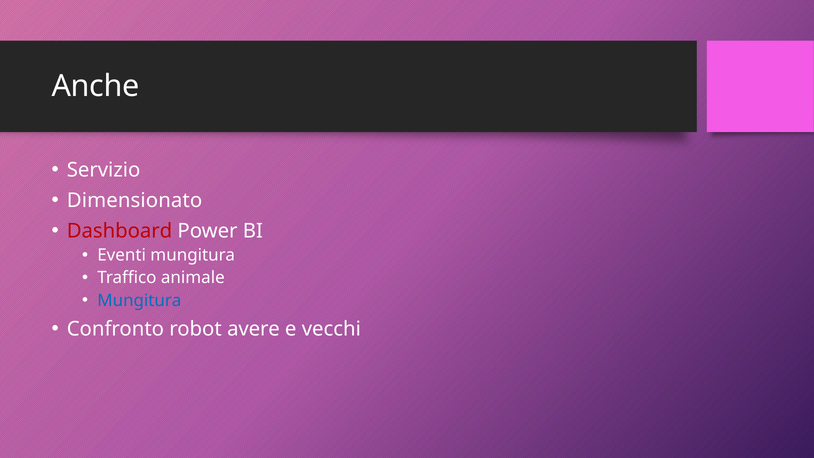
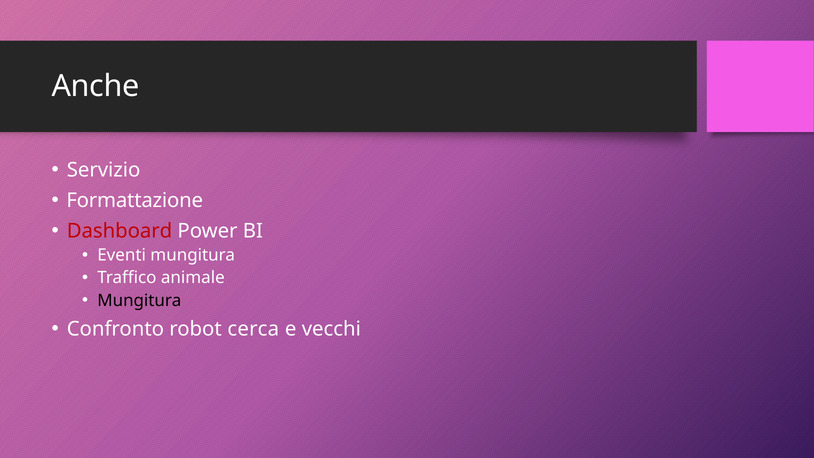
Dimensionato: Dimensionato -> Formattazione
Mungitura at (139, 300) colour: blue -> black
avere: avere -> cerca
